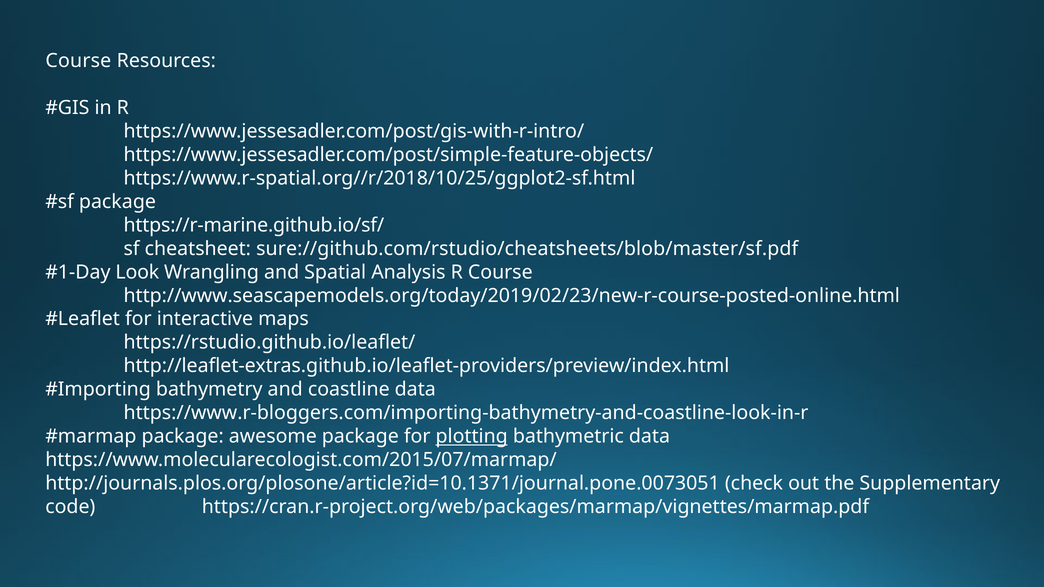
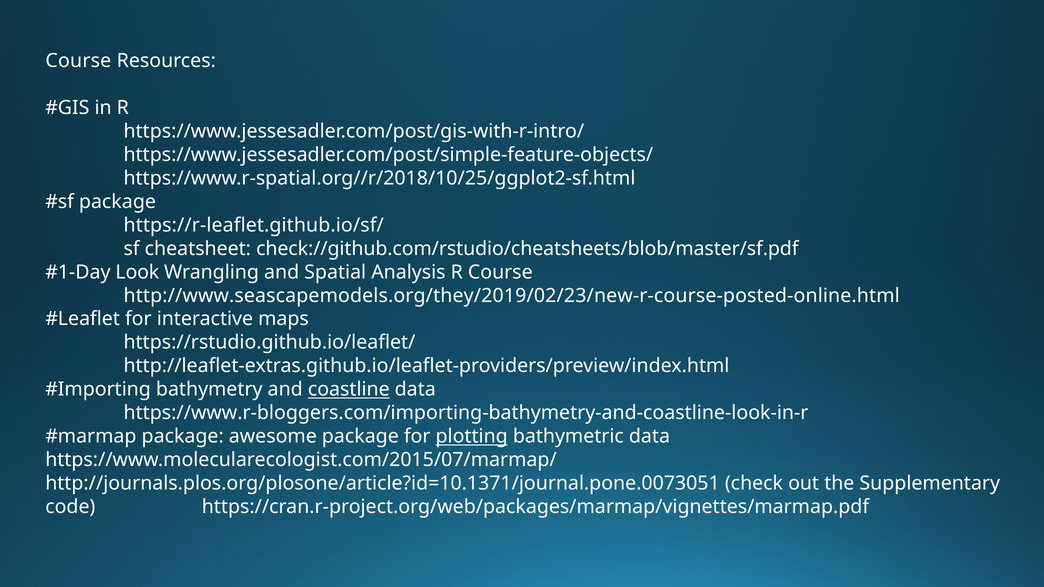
https://r-marine.github.io/sf/: https://r-marine.github.io/sf/ -> https://r-leaflet.github.io/sf/
sure://github.com/rstudio/cheatsheets/blob/master/sf.pdf: sure://github.com/rstudio/cheatsheets/blob/master/sf.pdf -> check://github.com/rstudio/cheatsheets/blob/master/sf.pdf
http://www.seascapemodels.org/today/2019/02/23/new-r-course-posted-online.html: http://www.seascapemodels.org/today/2019/02/23/new-r-course-posted-online.html -> http://www.seascapemodels.org/they/2019/02/23/new-r-course-posted-online.html
coastline underline: none -> present
